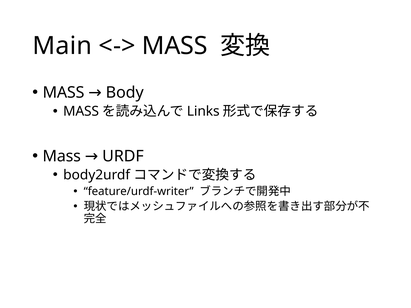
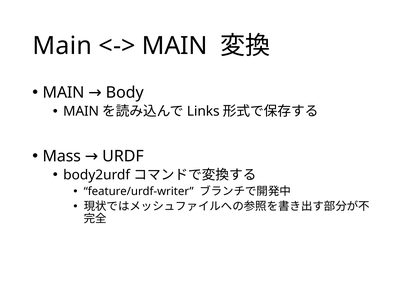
MASS at (175, 46): MASS -> MAIN
MASS at (63, 93): MASS -> MAIN
MASS at (81, 112): MASS -> MAIN
